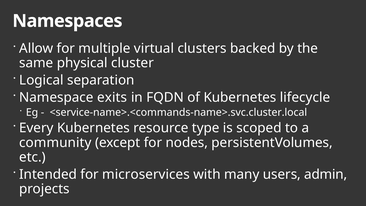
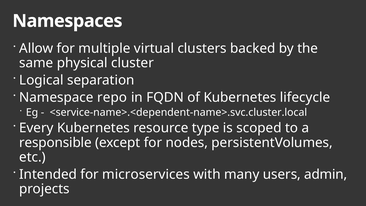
exits: exits -> repo
<service-name>.<commands-name>.svc.cluster.local: <service-name>.<commands-name>.svc.cluster.local -> <service-name>.<dependent-name>.svc.cluster.local
community: community -> responsible
